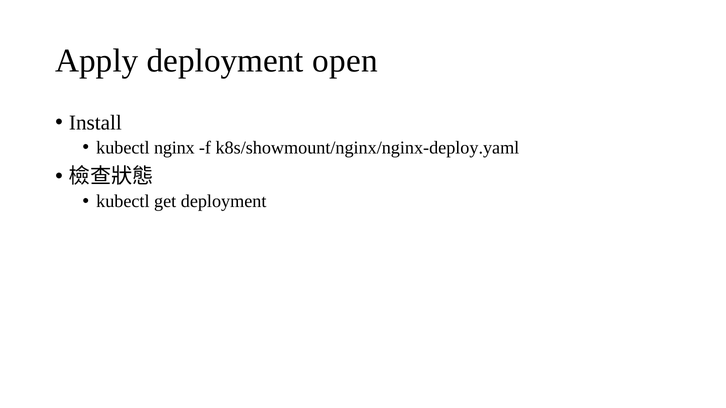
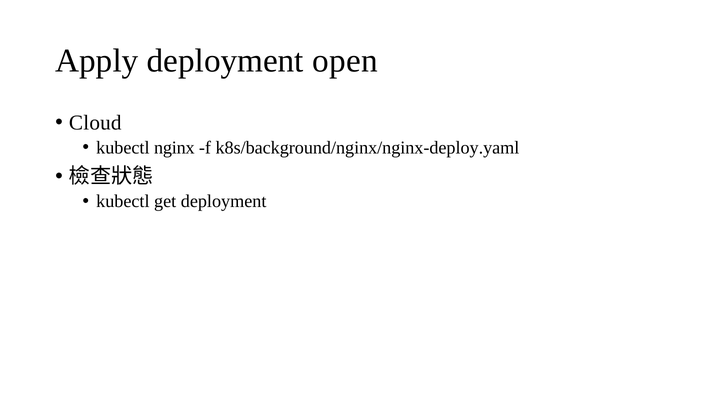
Install: Install -> Cloud
k8s/showmount/nginx/nginx-deploy.yaml: k8s/showmount/nginx/nginx-deploy.yaml -> k8s/background/nginx/nginx-deploy.yaml
